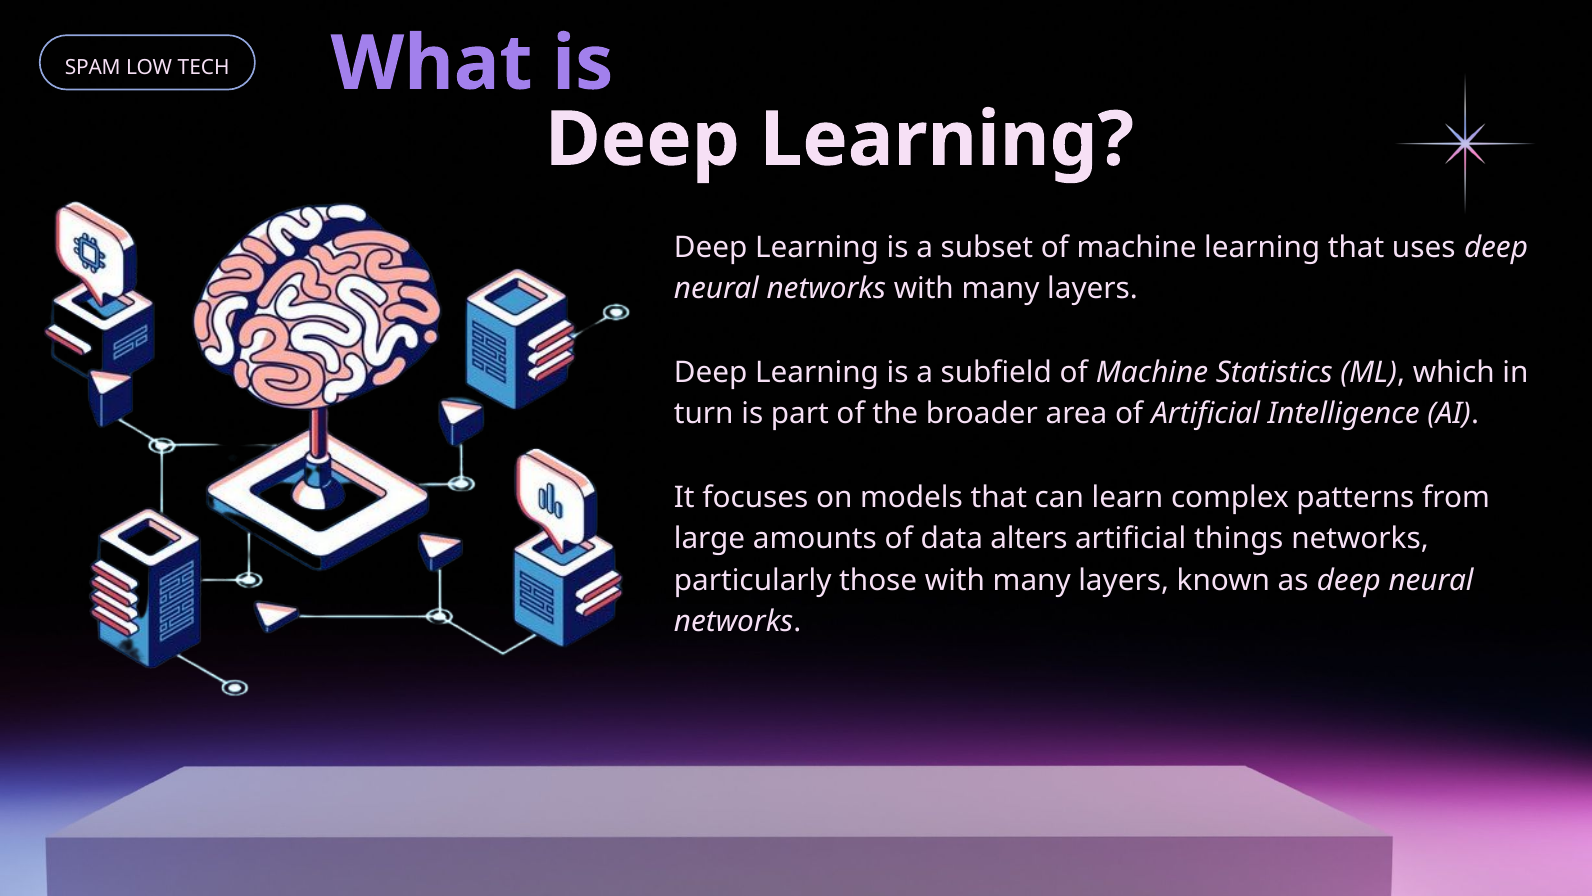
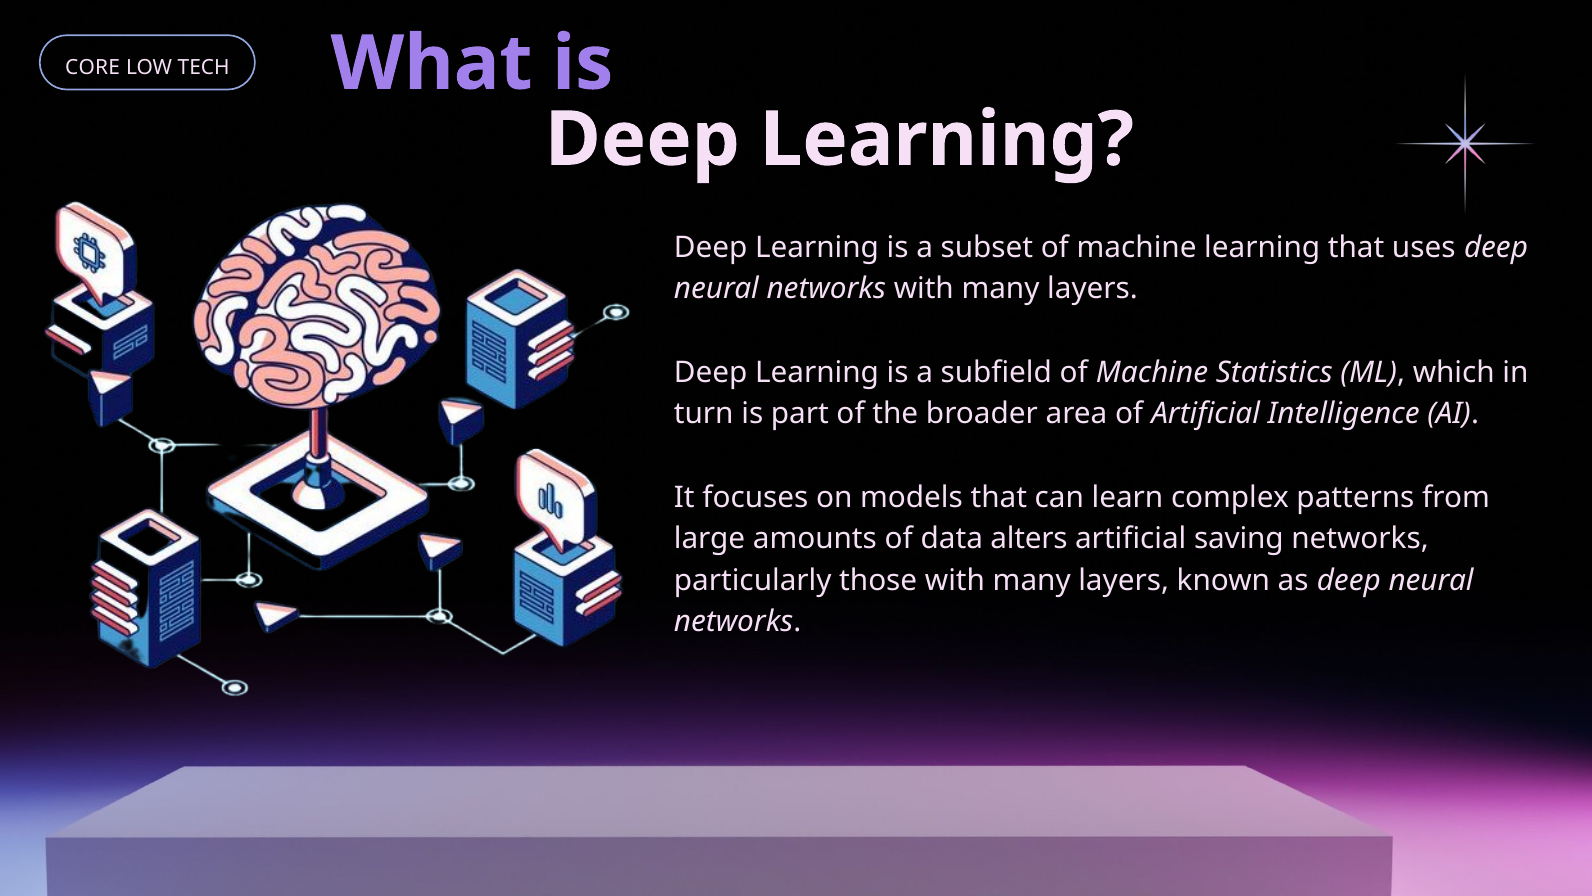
SPAM: SPAM -> CORE
things: things -> saving
